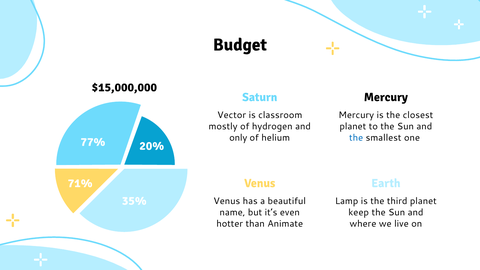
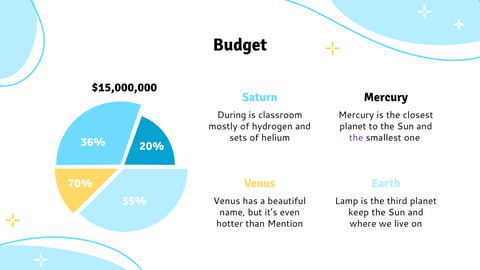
Vector: Vector -> During
only: only -> sets
the at (356, 138) colour: blue -> purple
77%: 77% -> 36%
71%: 71% -> 70%
Animate: Animate -> Mention
